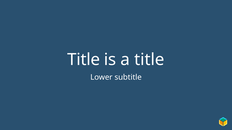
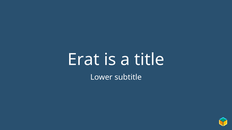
Title at (84, 60): Title -> Erat
